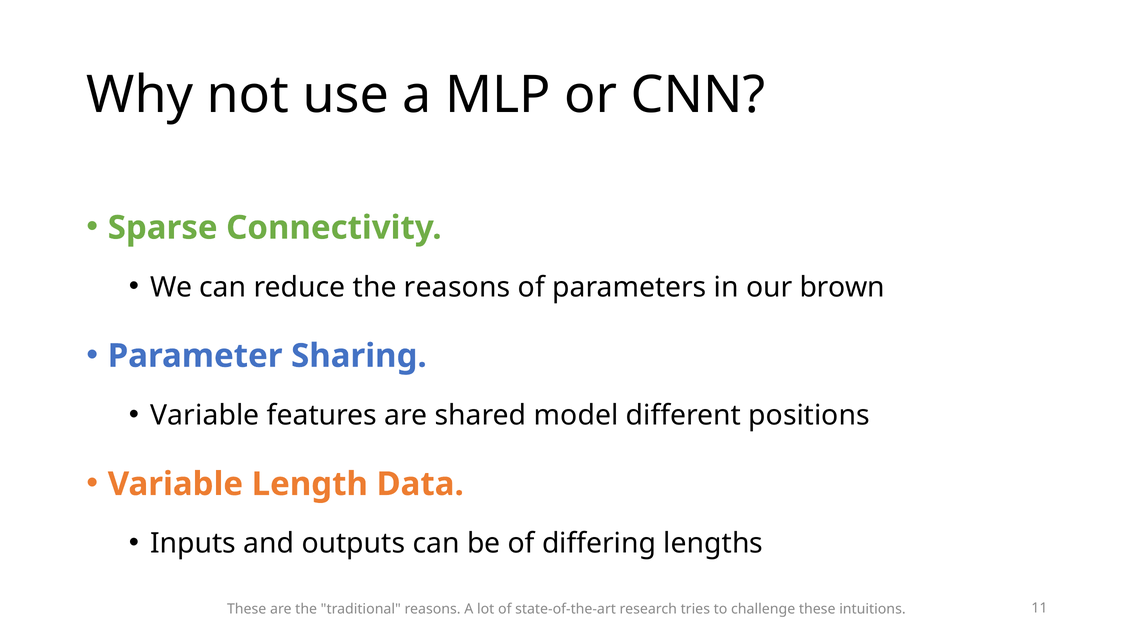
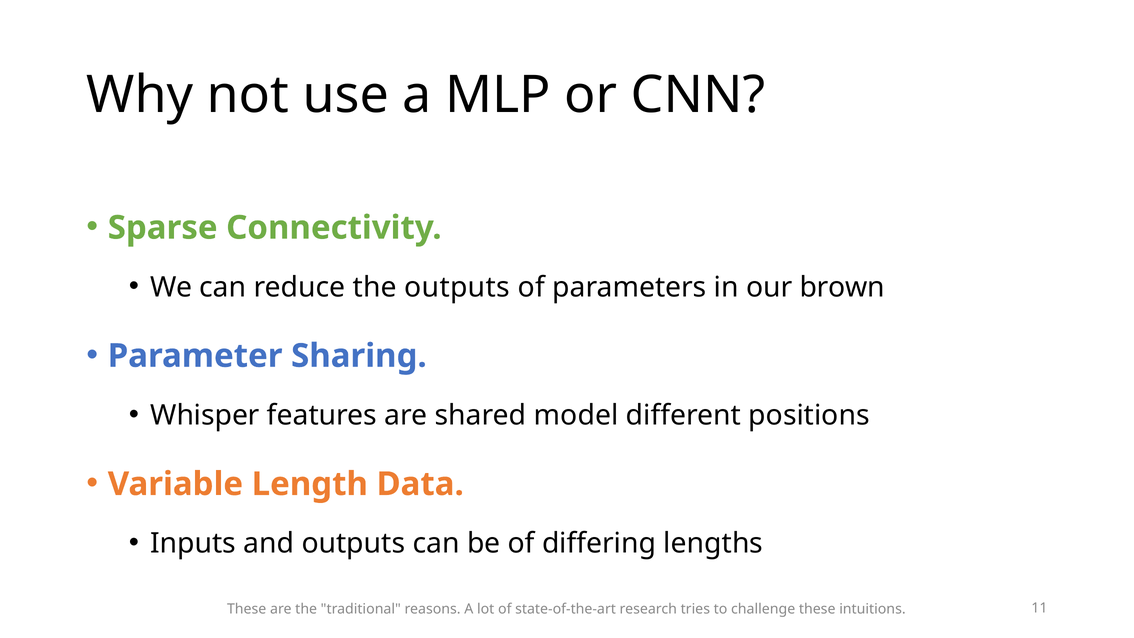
the reasons: reasons -> outputs
Variable at (205, 415): Variable -> Whisper
